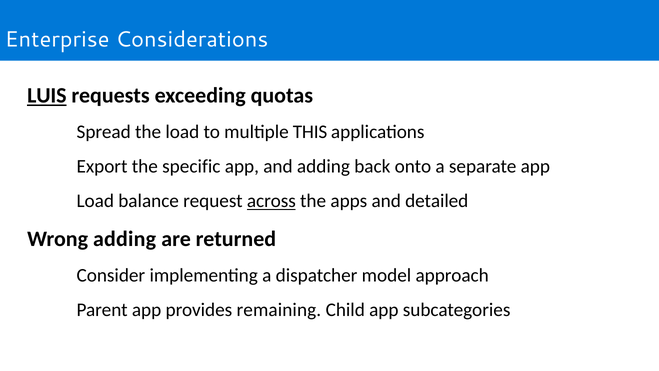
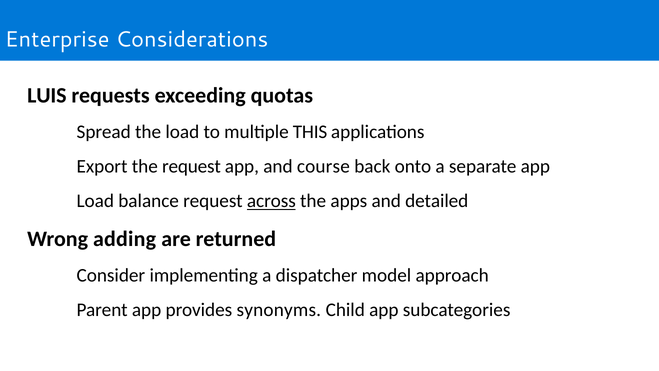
LUIS underline: present -> none
the specific: specific -> request
and adding: adding -> course
remaining: remaining -> synonyms
